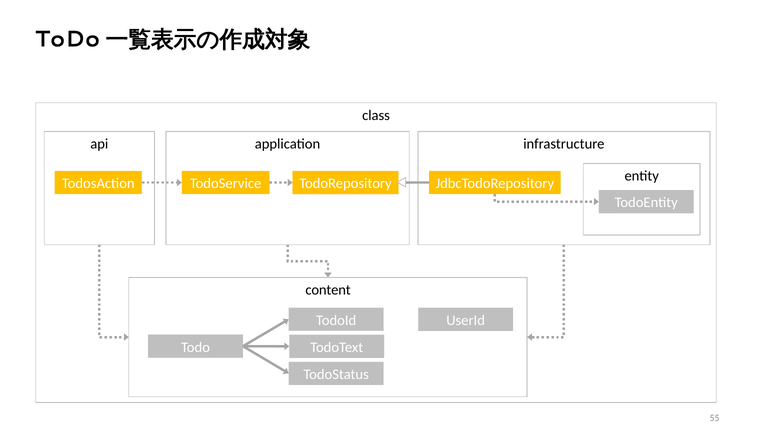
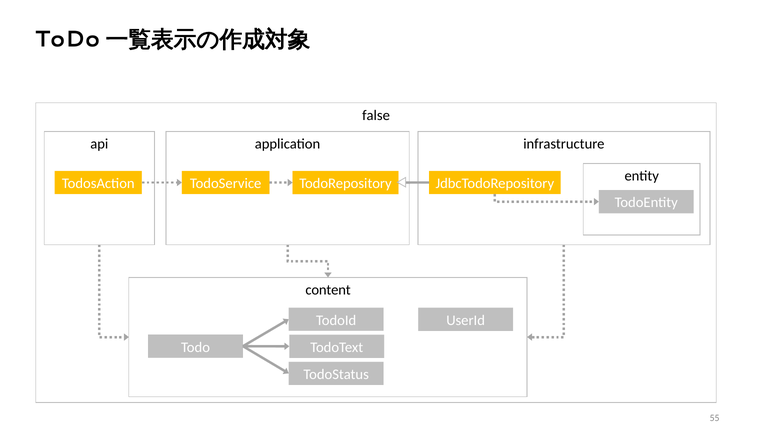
class: class -> false
